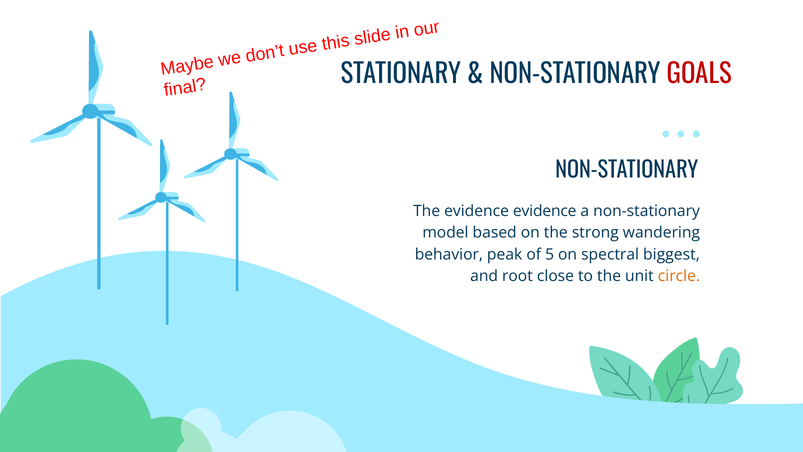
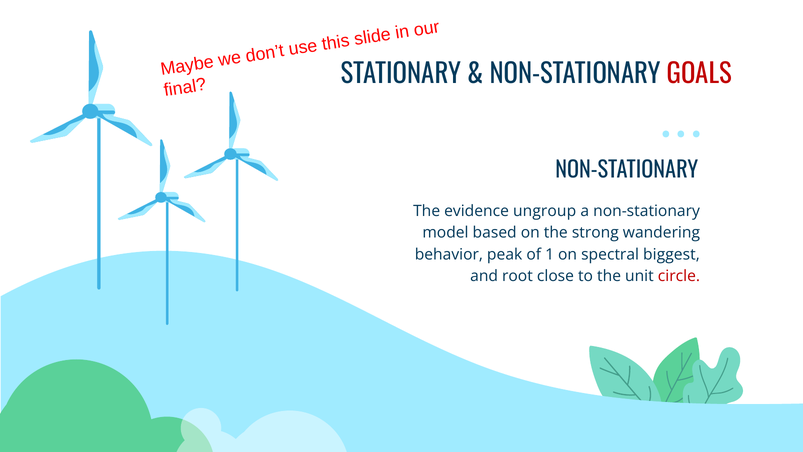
evidence evidence: evidence -> ungroup
5: 5 -> 1
circle colour: orange -> red
